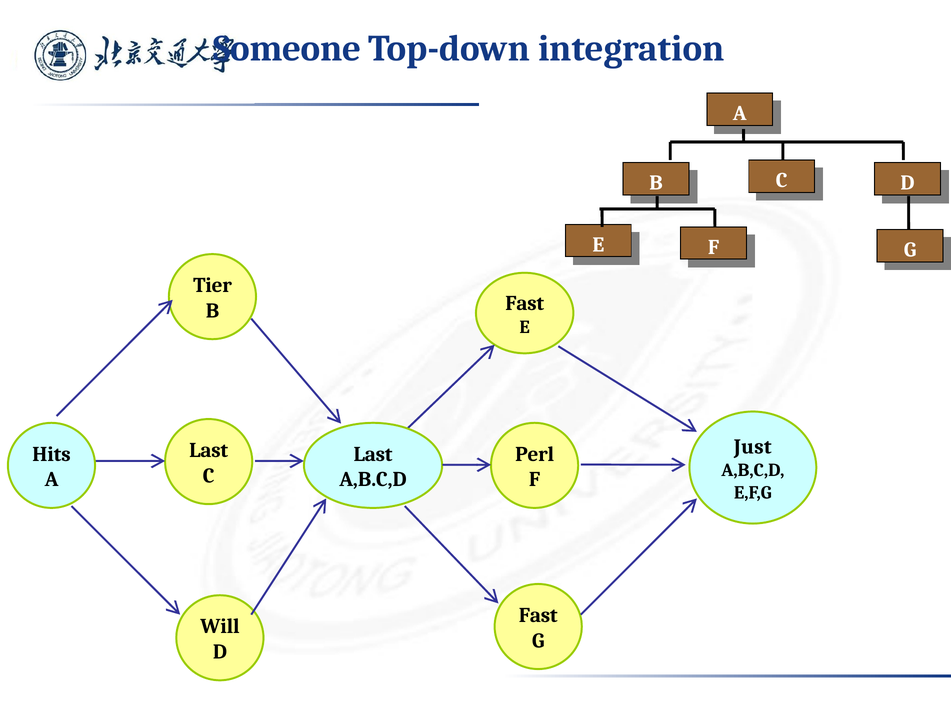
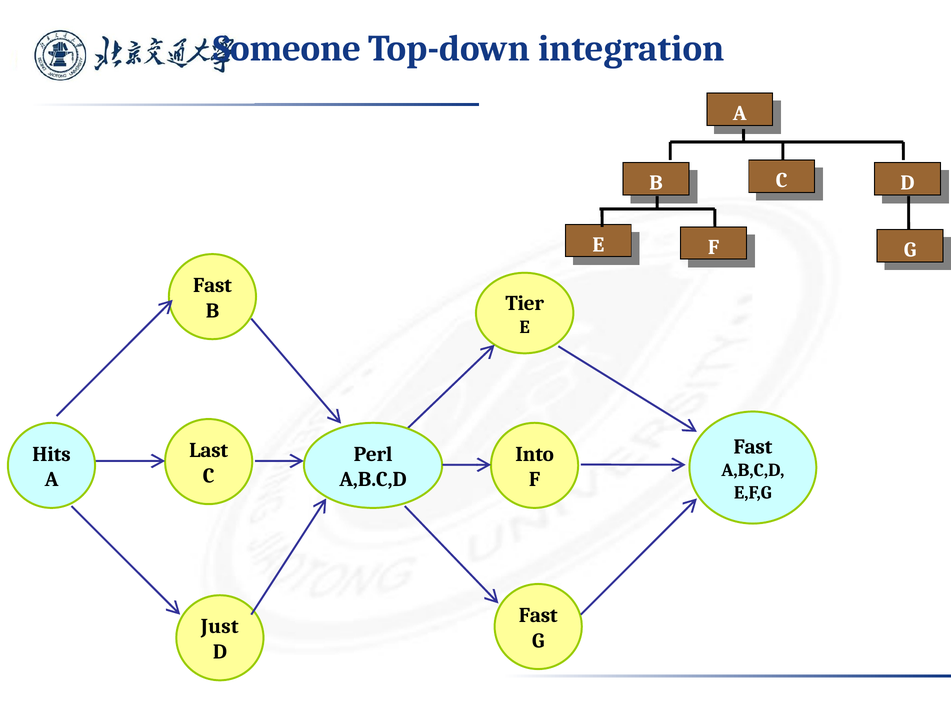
Tier at (213, 285): Tier -> Fast
Fast at (525, 303): Fast -> Tier
Just at (753, 446): Just -> Fast
Last at (373, 454): Last -> Perl
Perl: Perl -> Into
Will: Will -> Just
